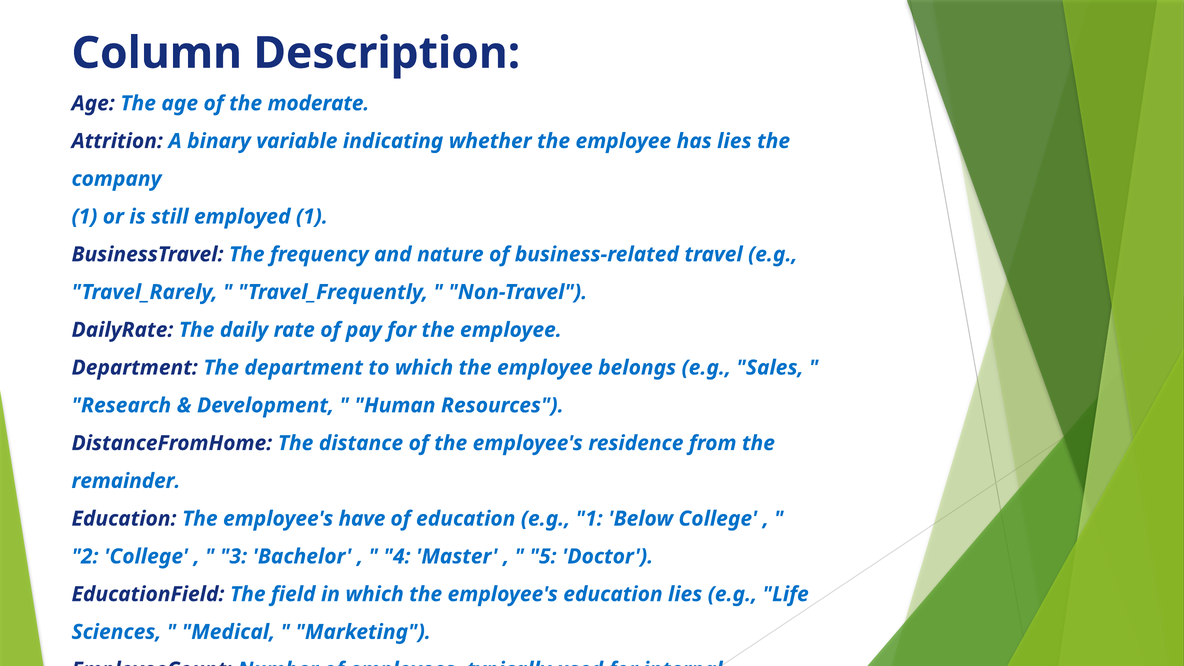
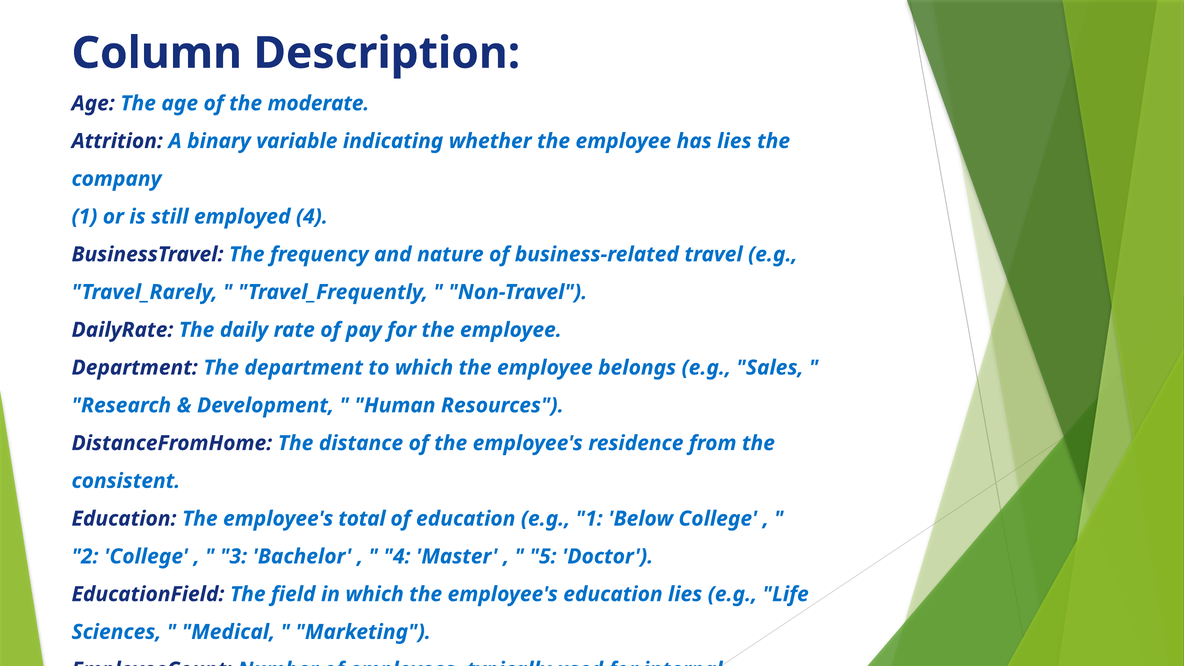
employed 1: 1 -> 4
remainder: remainder -> consistent
have: have -> total
